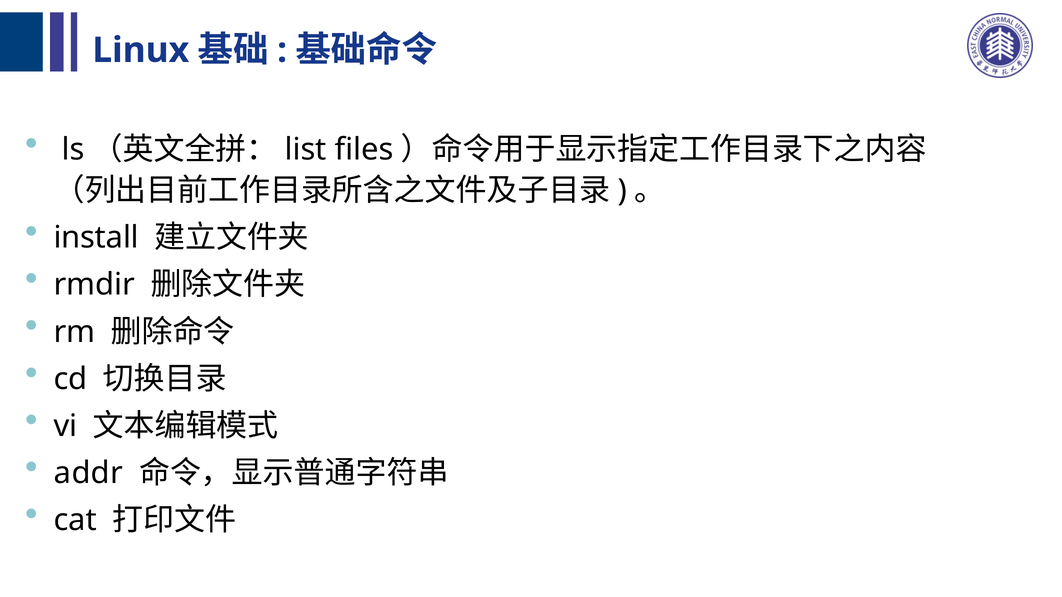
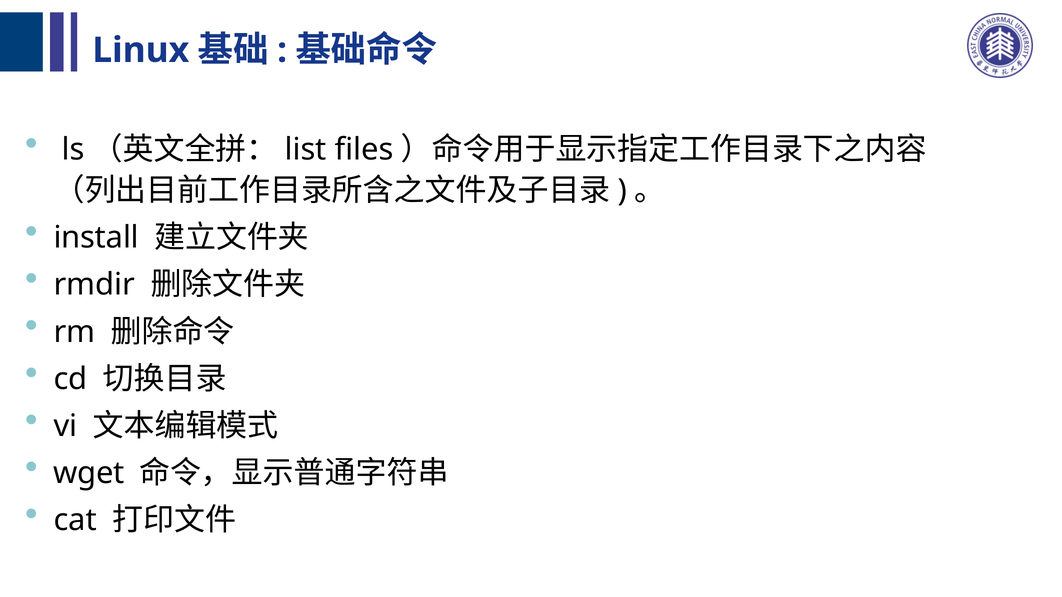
addr: addr -> wget
